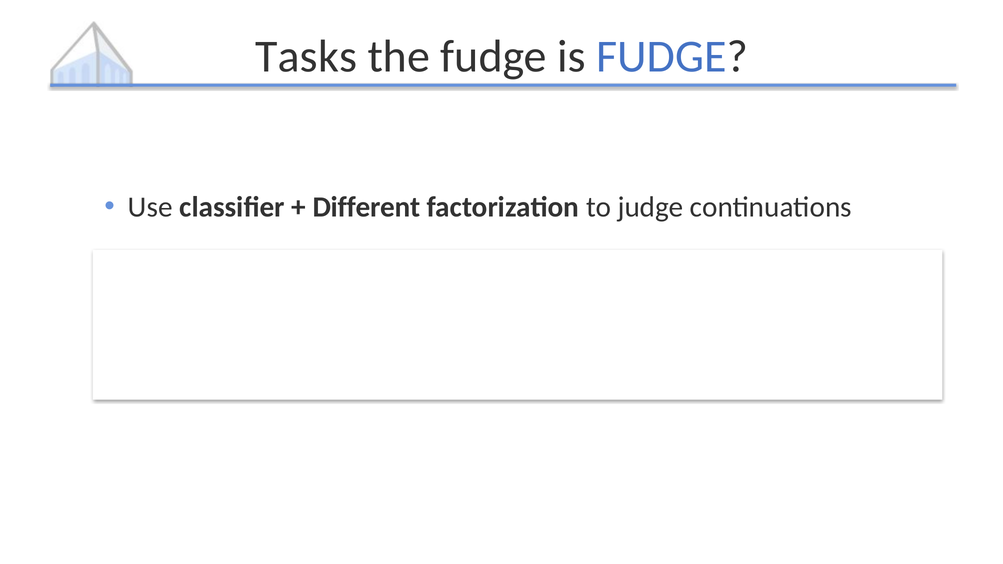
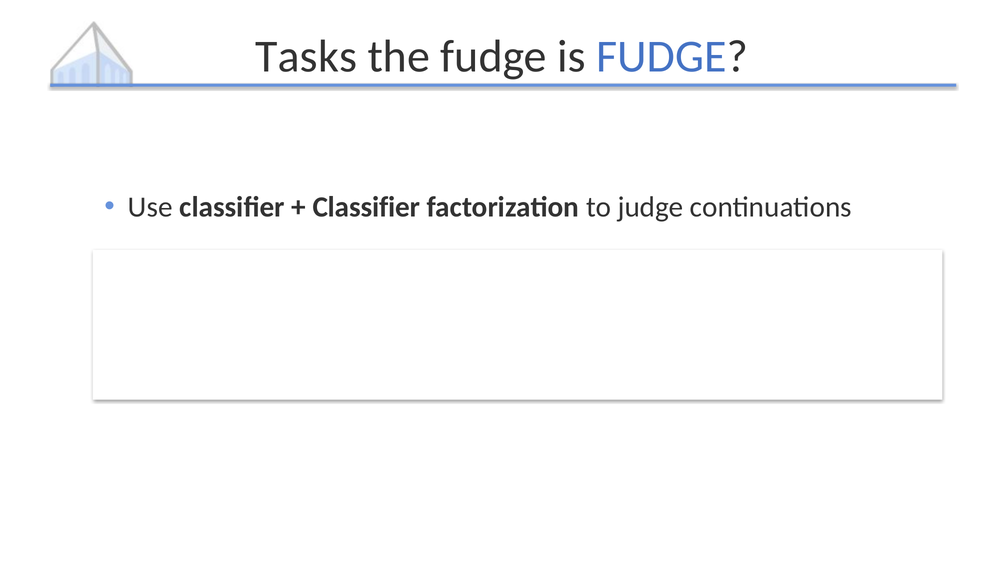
Different at (366, 207): Different -> Classifier
